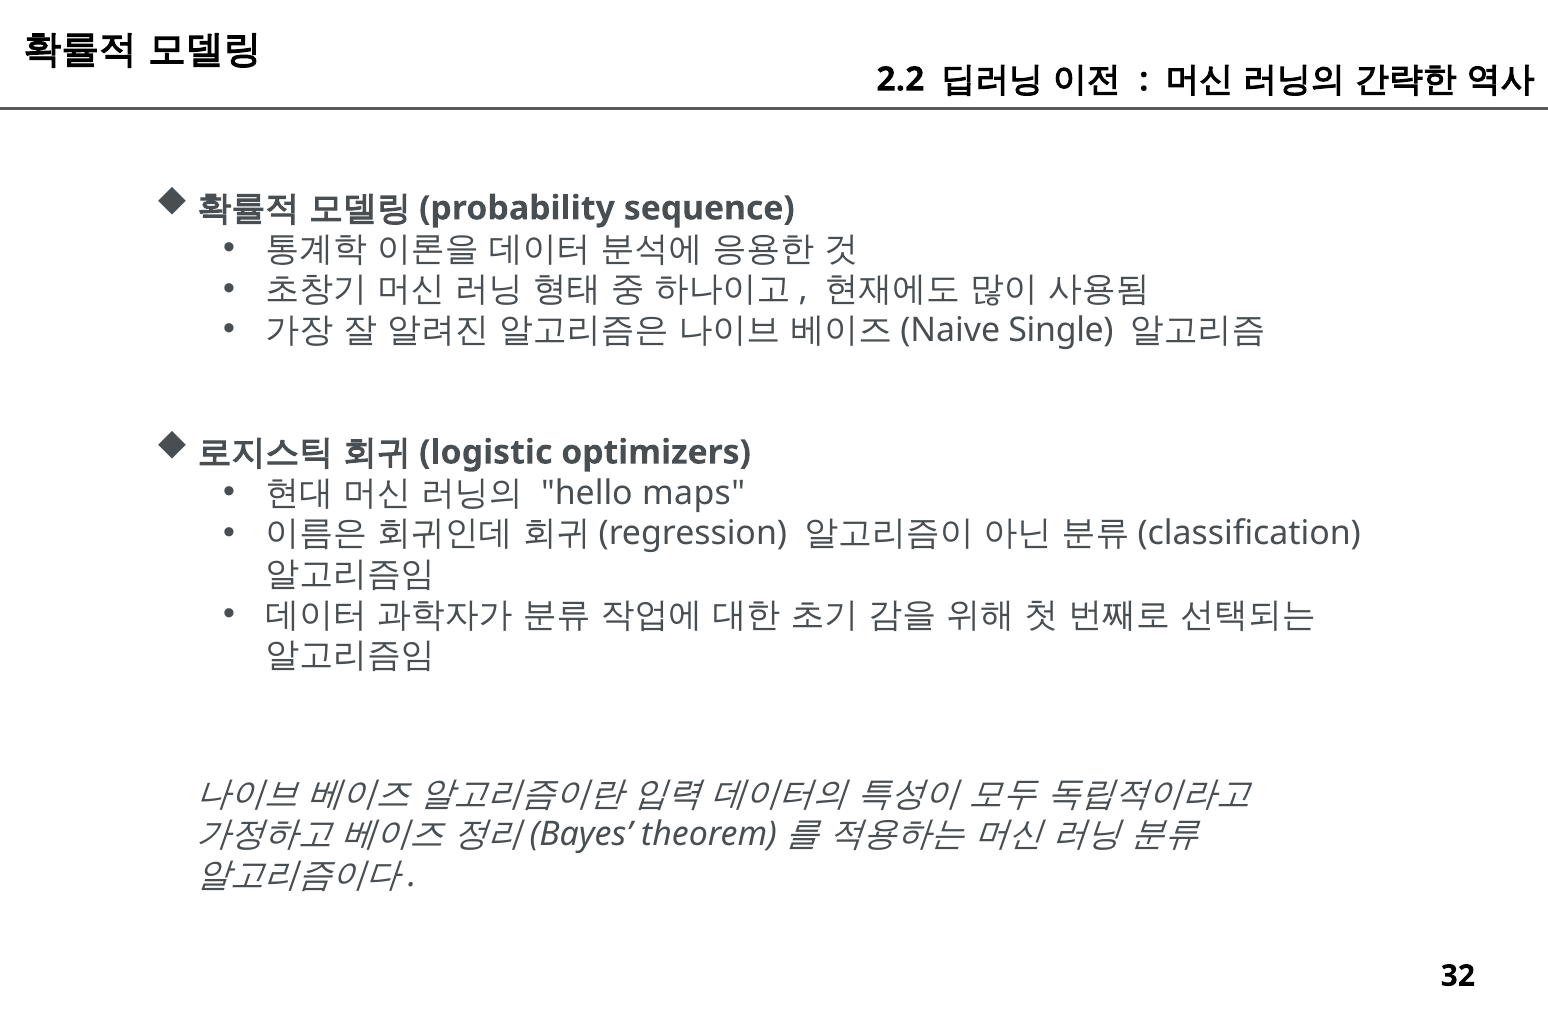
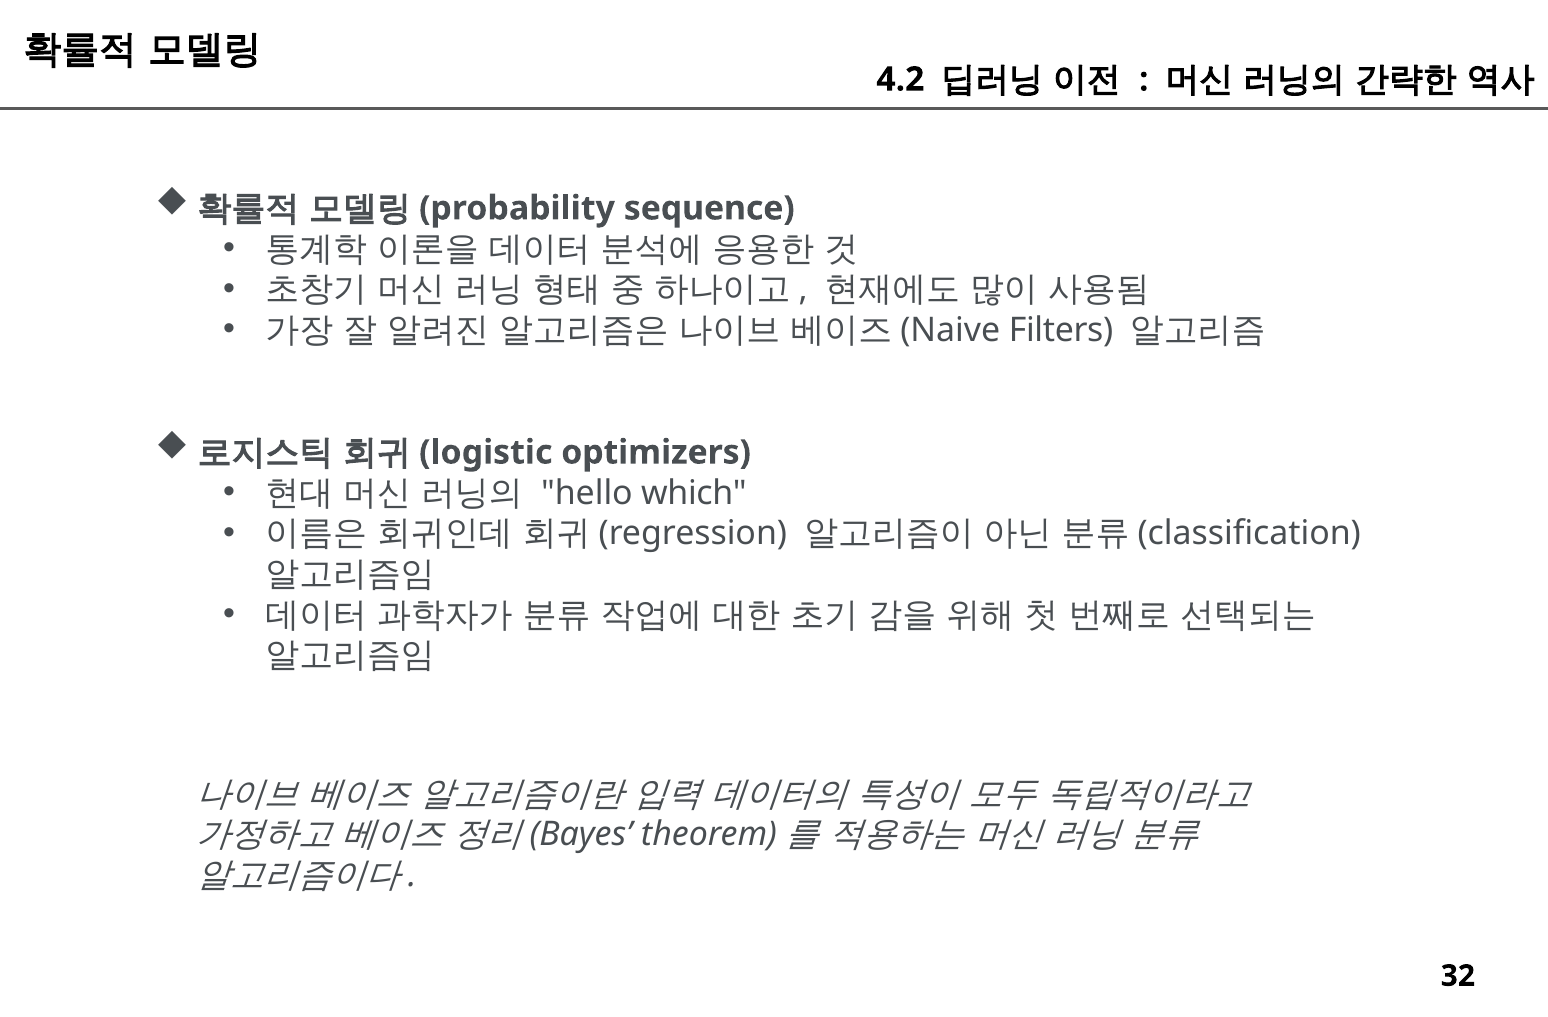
2.2: 2.2 -> 4.2
Single: Single -> Filters
maps: maps -> which
